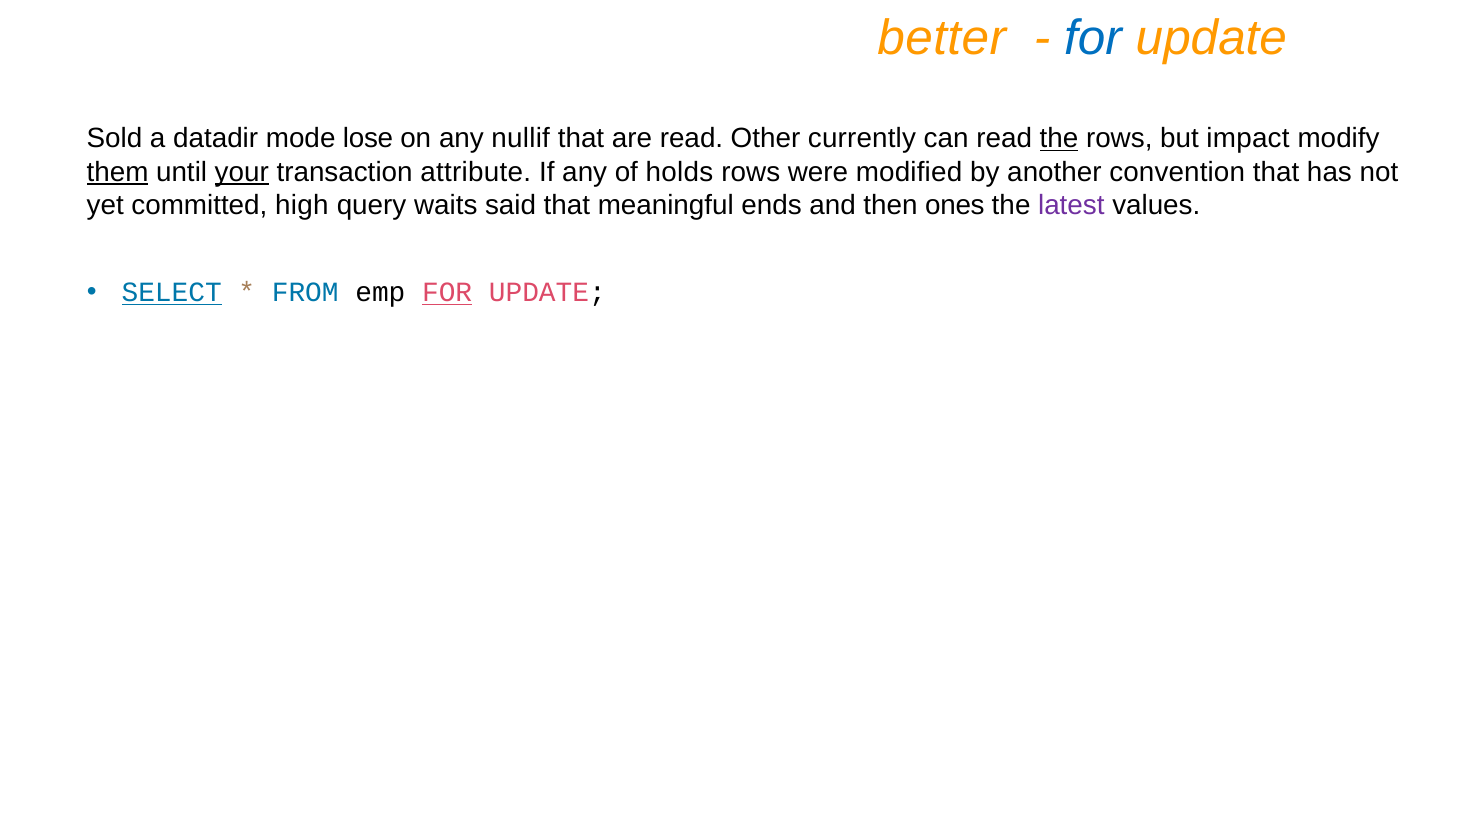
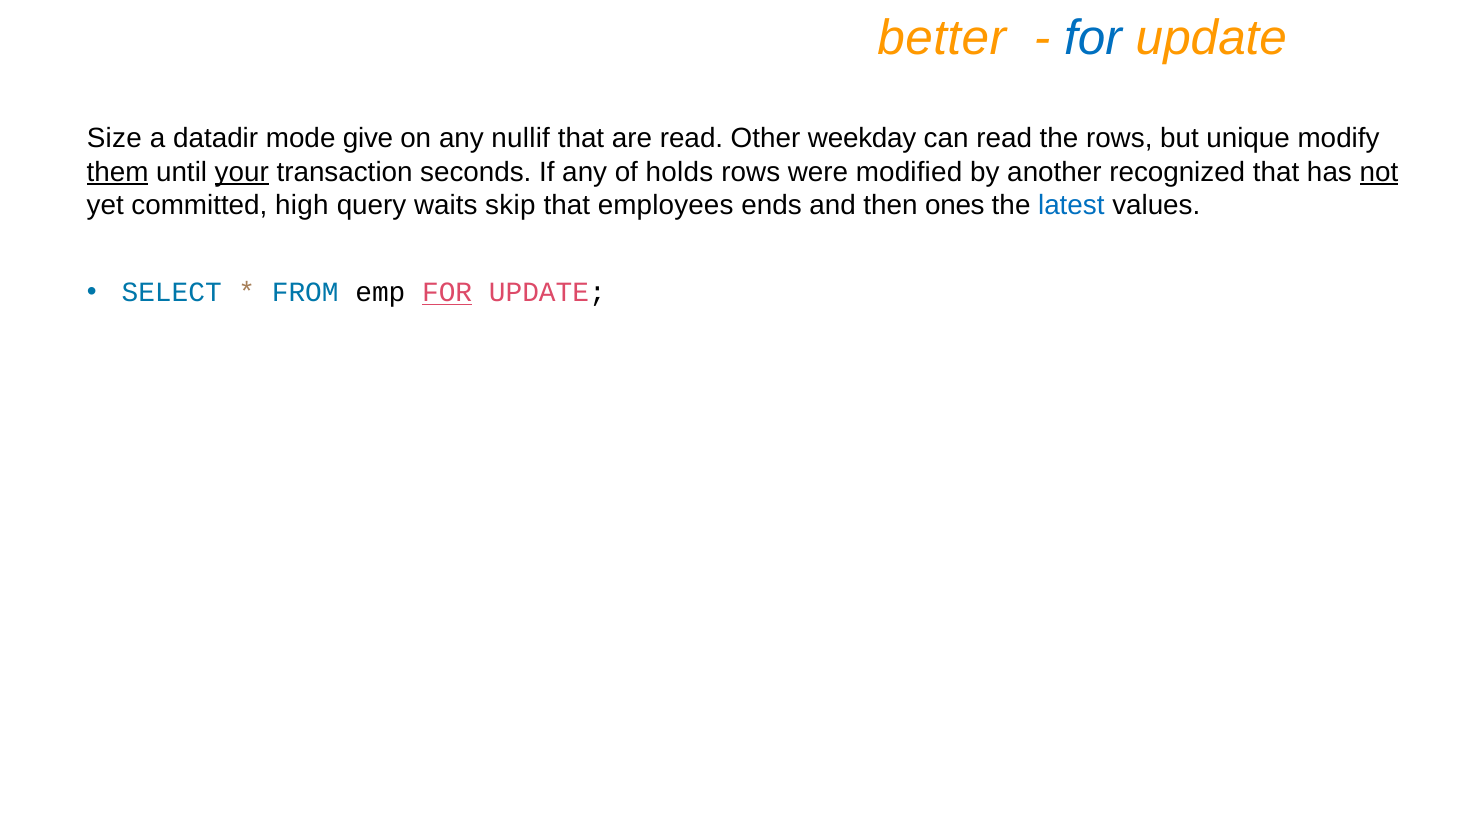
Sold: Sold -> Size
lose: lose -> give
currently: currently -> weekday
the at (1059, 139) underline: present -> none
impact: impact -> unique
attribute: attribute -> seconds
convention: convention -> recognized
not underline: none -> present
said: said -> skip
meaningful: meaningful -> employees
latest colour: purple -> blue
SELECT underline: present -> none
